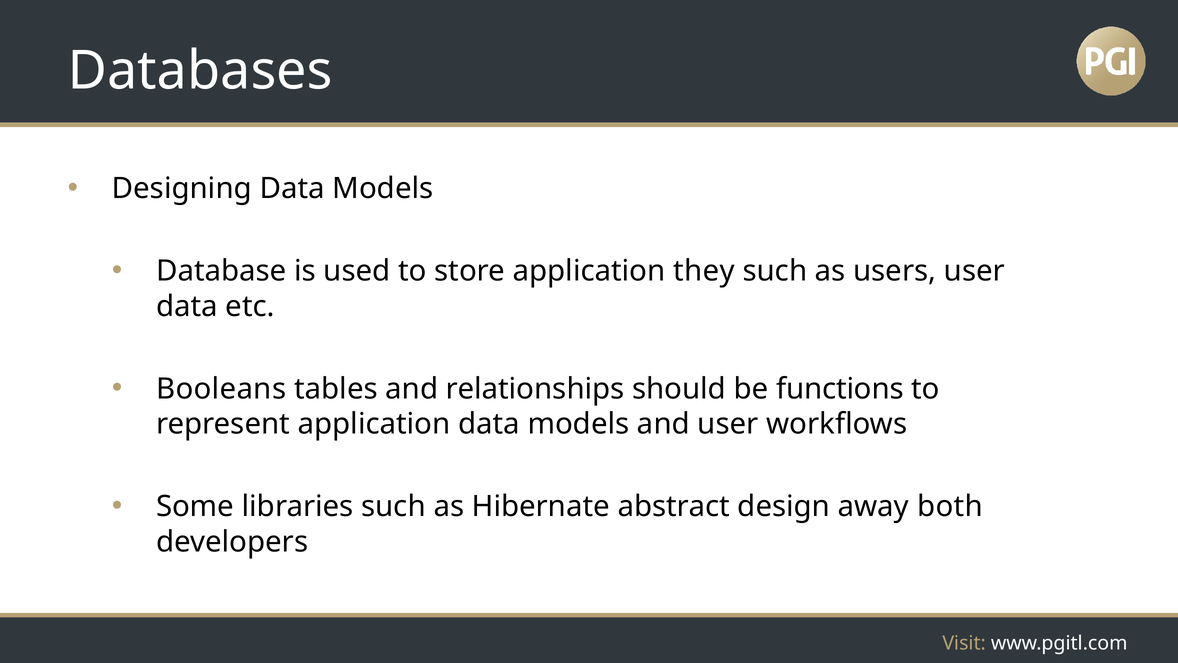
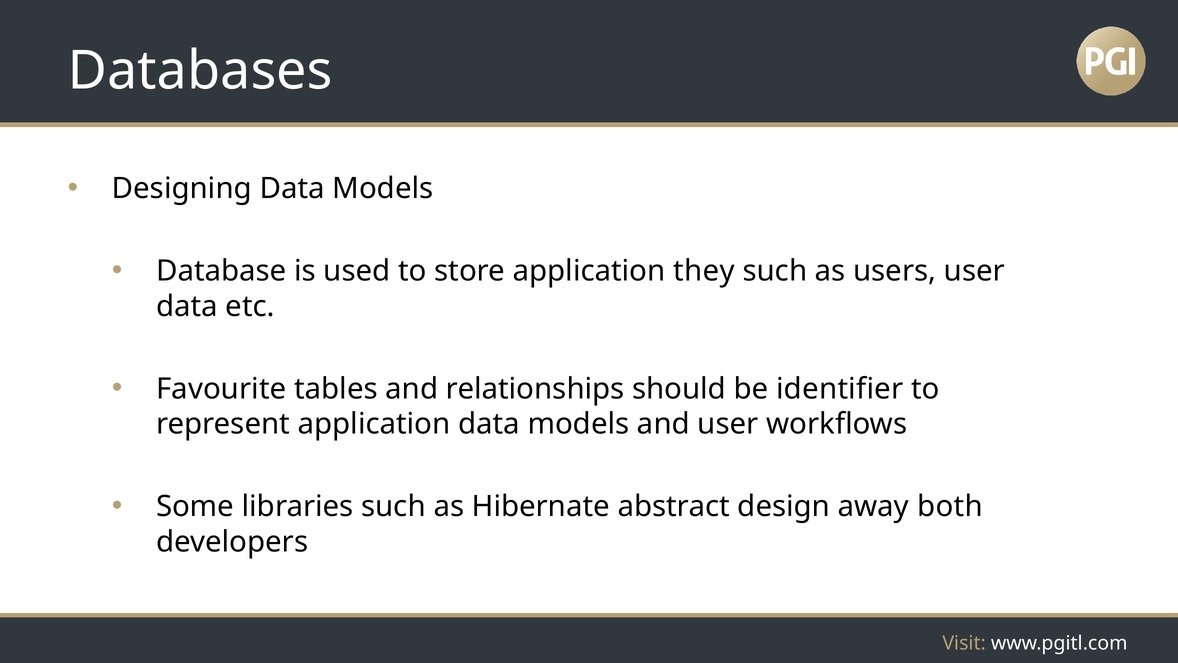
Booleans: Booleans -> Favourite
functions: functions -> identifier
